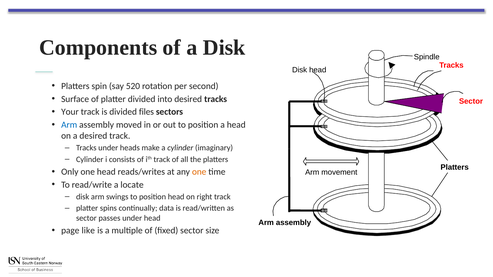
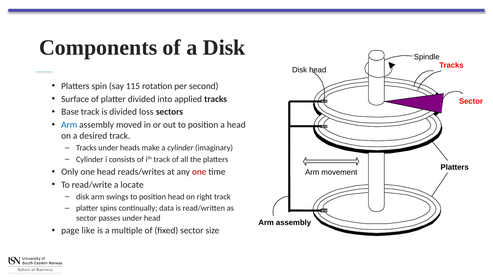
520: 520 -> 115
into desired: desired -> applied
Your: Your -> Base
files: files -> loss
one at (199, 172) colour: orange -> red
